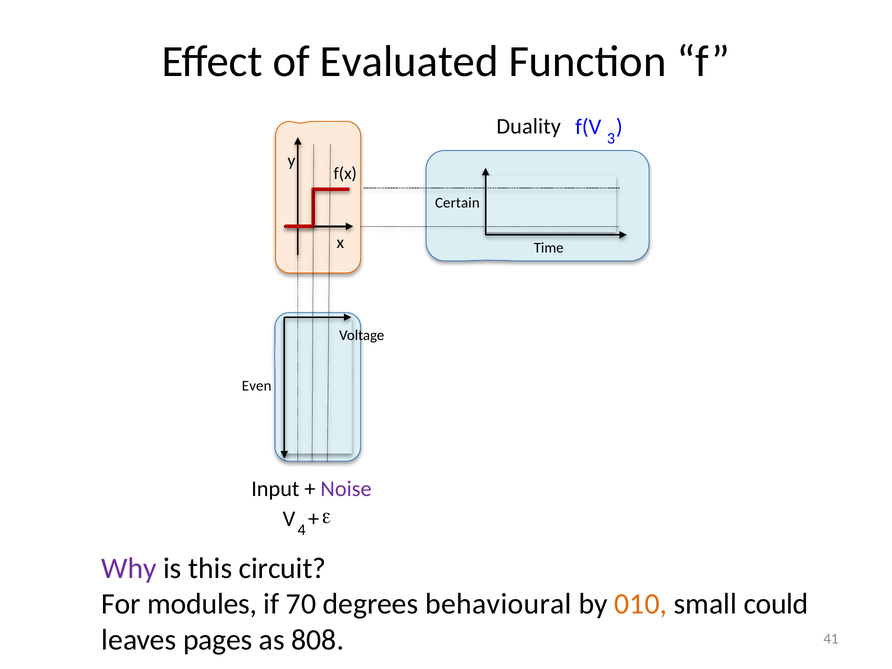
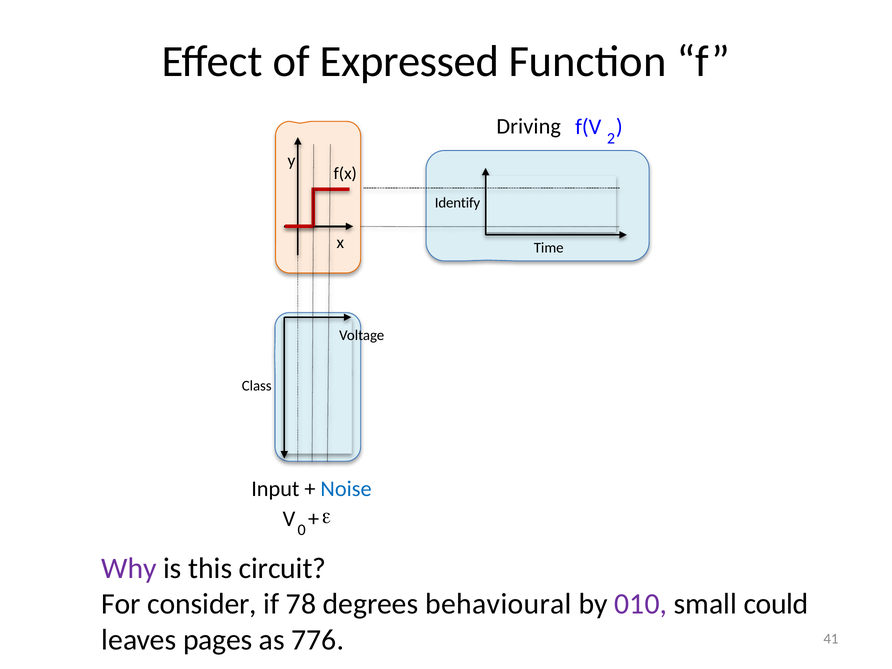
Evaluated: Evaluated -> Expressed
Duality: Duality -> Driving
3: 3 -> 2
Certain: Certain -> Identify
Even: Even -> Class
Noise colour: purple -> blue
4: 4 -> 0
modules: modules -> consider
70: 70 -> 78
010 colour: orange -> purple
808: 808 -> 776
